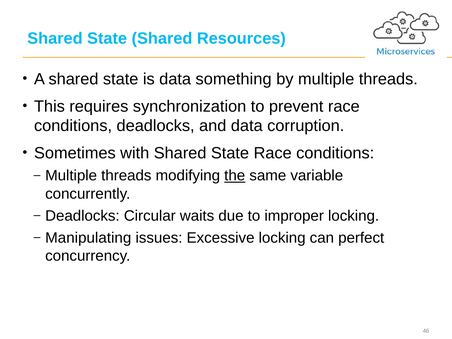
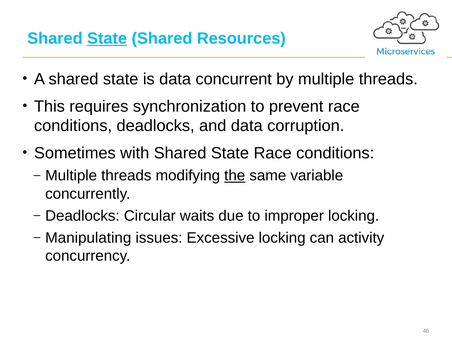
State at (107, 39) underline: none -> present
something: something -> concurrent
perfect: perfect -> activity
